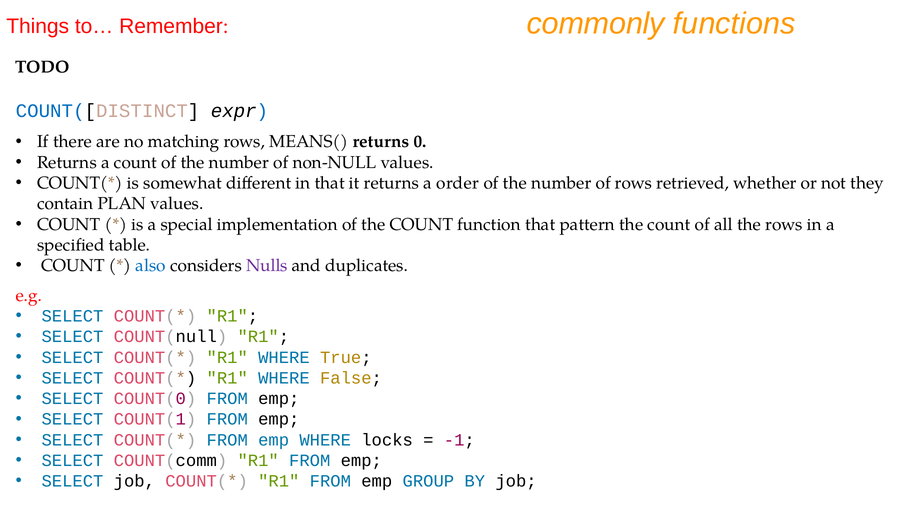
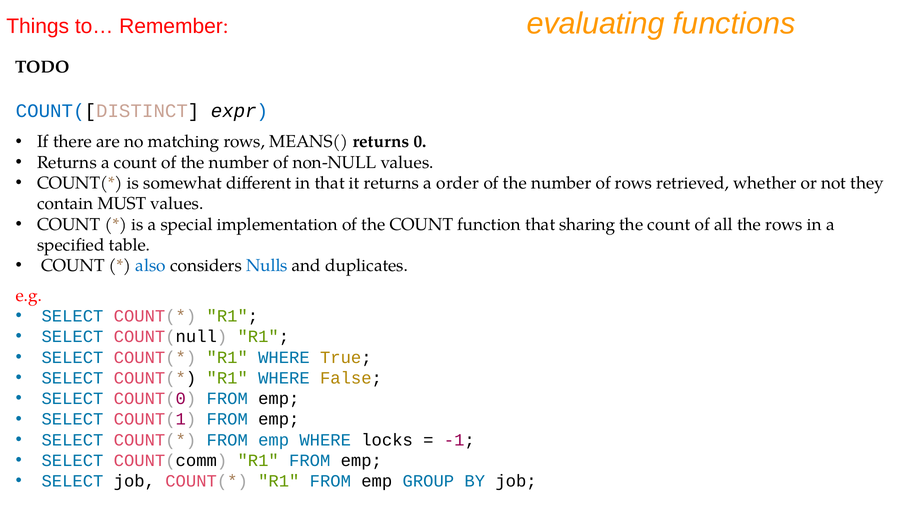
commonly: commonly -> evaluating
PLAN: PLAN -> MUST
pattern: pattern -> sharing
Nulls colour: purple -> blue
